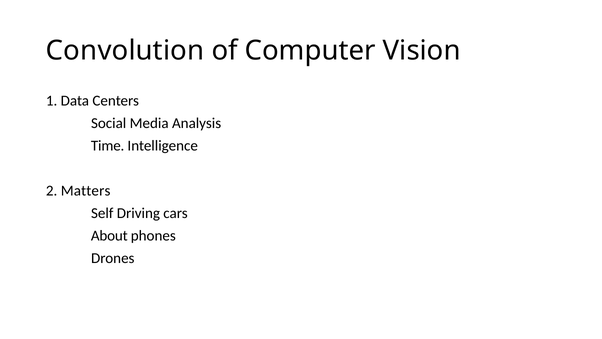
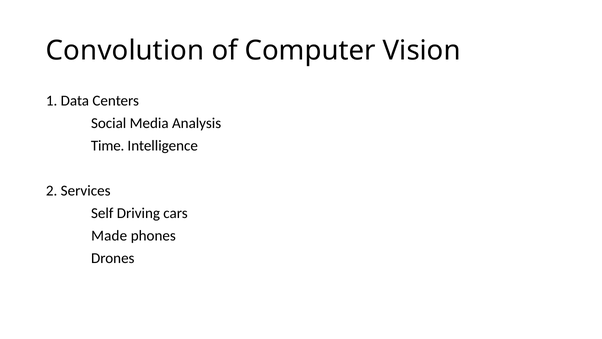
Matters: Matters -> Services
About: About -> Made
